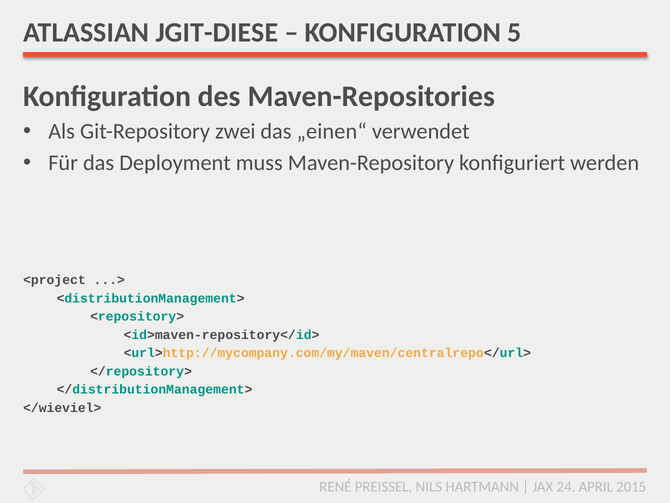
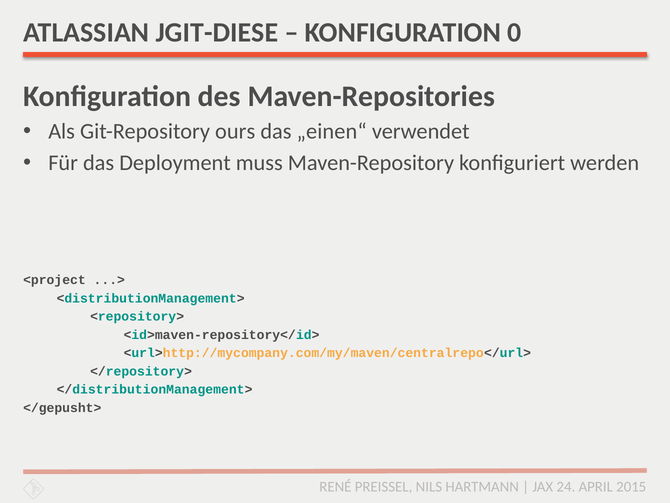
5: 5 -> 0
zwei: zwei -> ours
</wieviel>: </wieviel> -> </gepusht>
